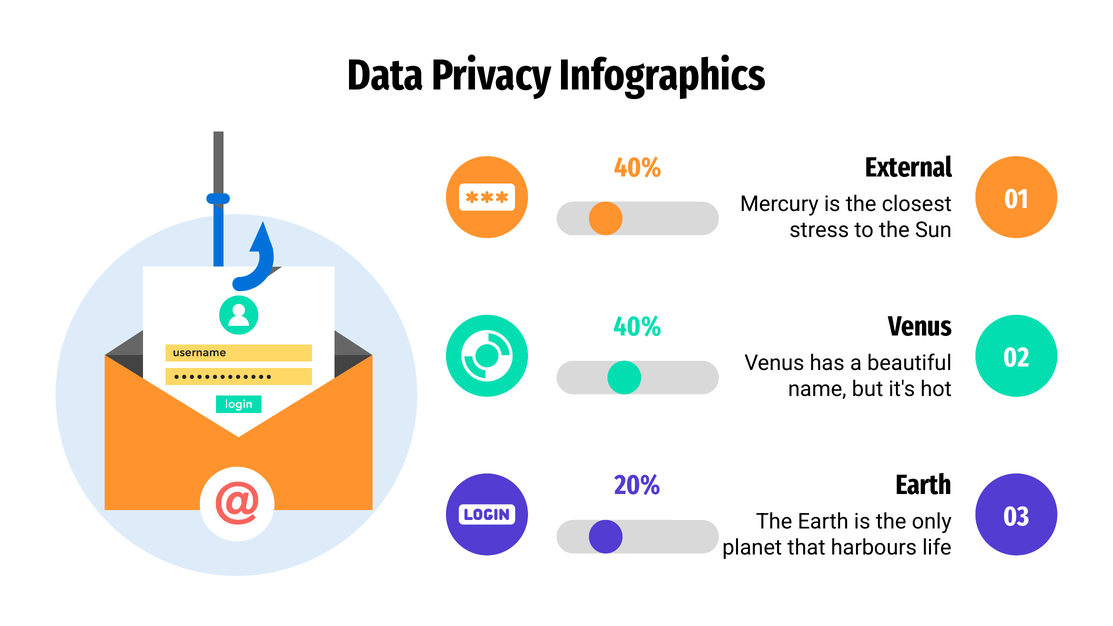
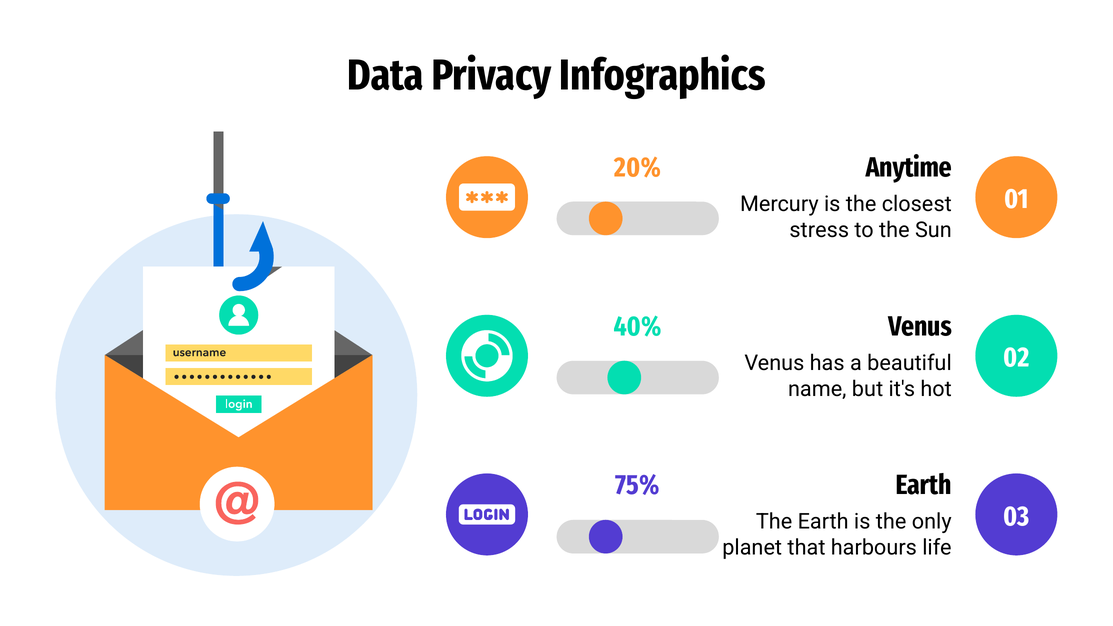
40% at (638, 167): 40% -> 20%
External: External -> Anytime
20%: 20% -> 75%
